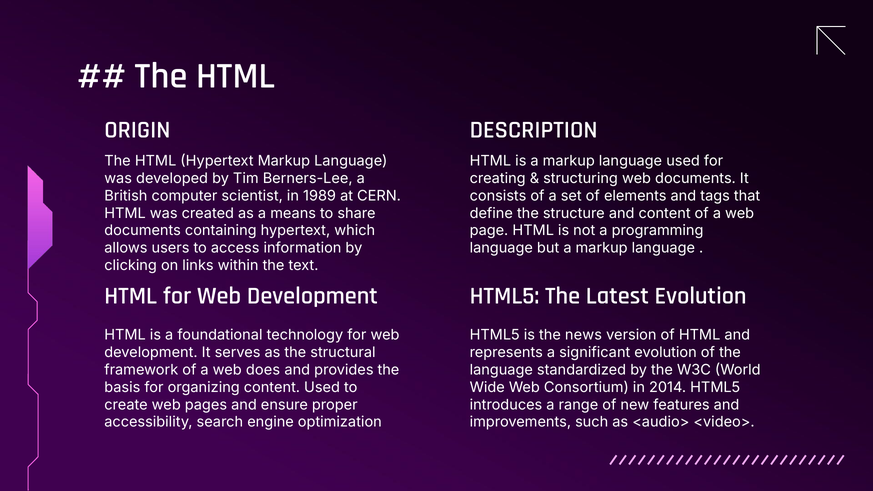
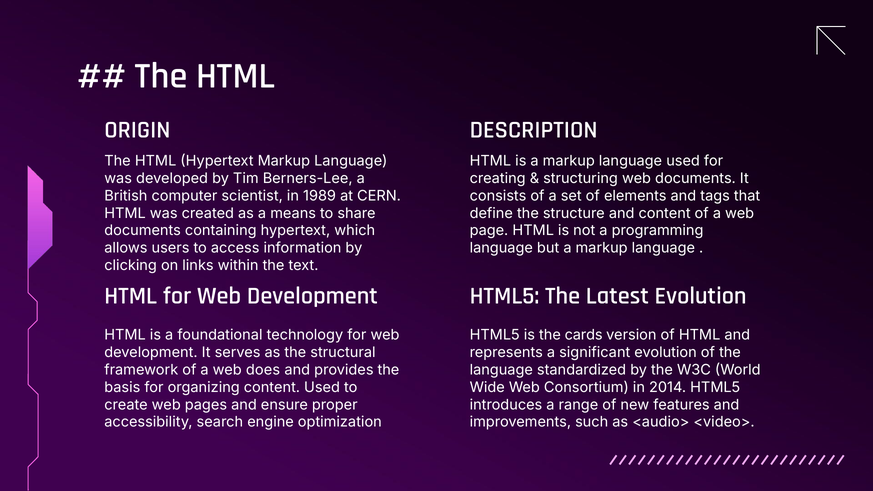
news: news -> cards
